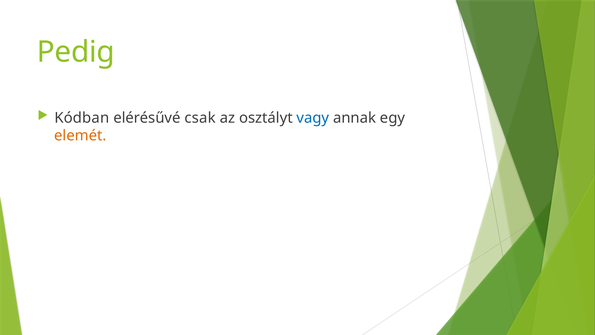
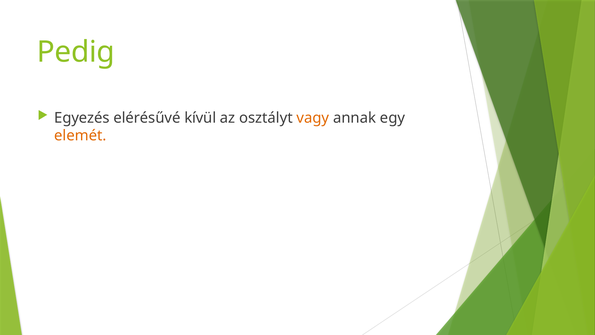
Kódban: Kódban -> Egyezés
csak: csak -> kívül
vagy colour: blue -> orange
